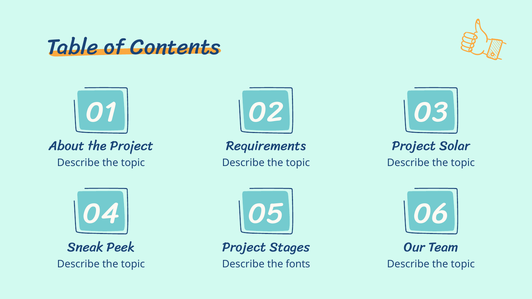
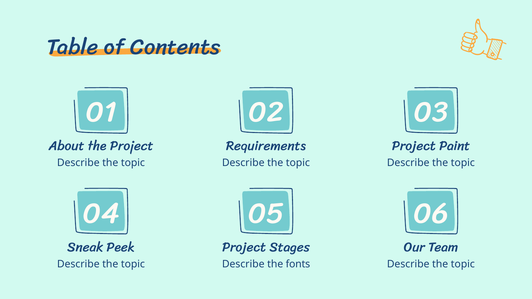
Solar: Solar -> Paint
